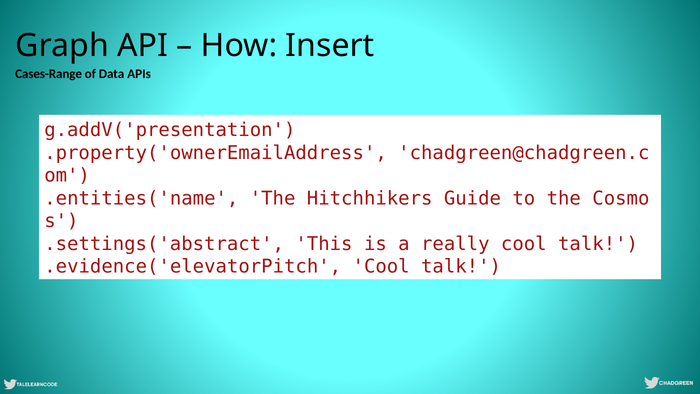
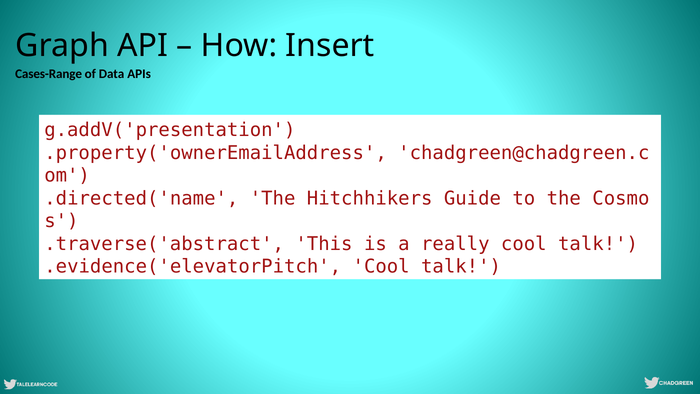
.entities('name: .entities('name -> .directed('name
.settings('abstract: .settings('abstract -> .traverse('abstract
